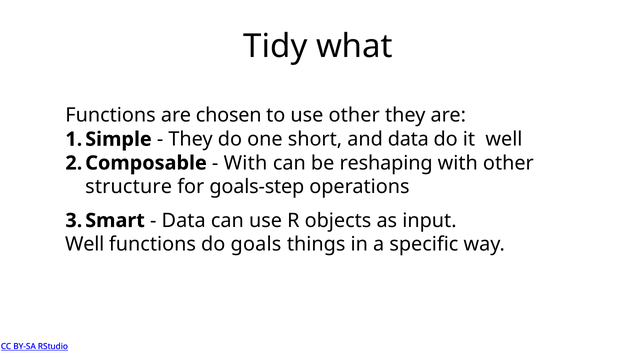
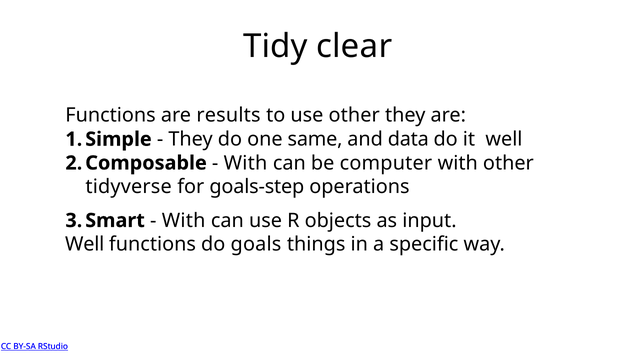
what: what -> clear
chosen: chosen -> results
short: short -> same
reshaping: reshaping -> computer
structure: structure -> tidyverse
Data at (184, 221): Data -> With
